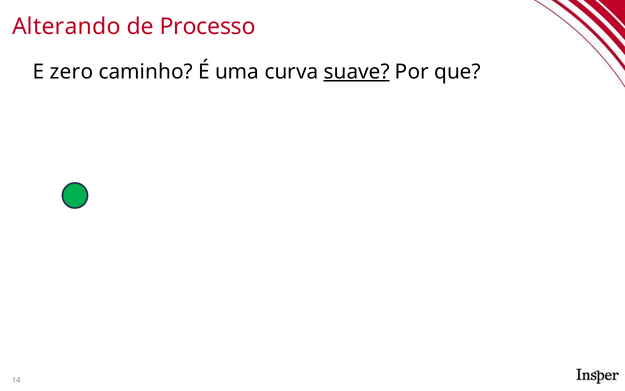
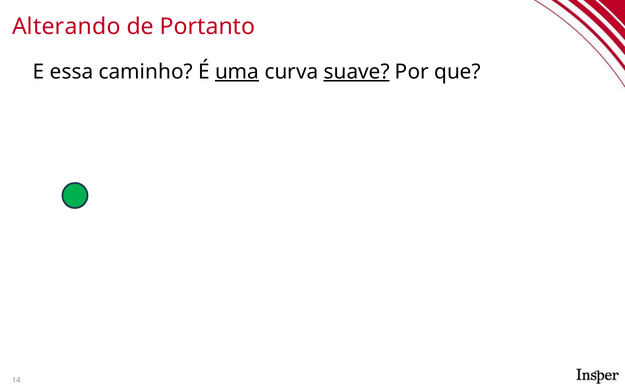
Processo: Processo -> Portanto
zero: zero -> essa
uma underline: none -> present
